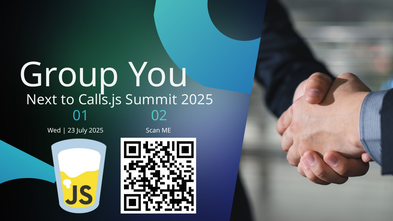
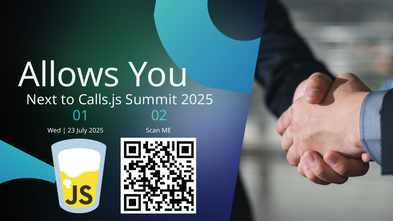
Group: Group -> Allows
